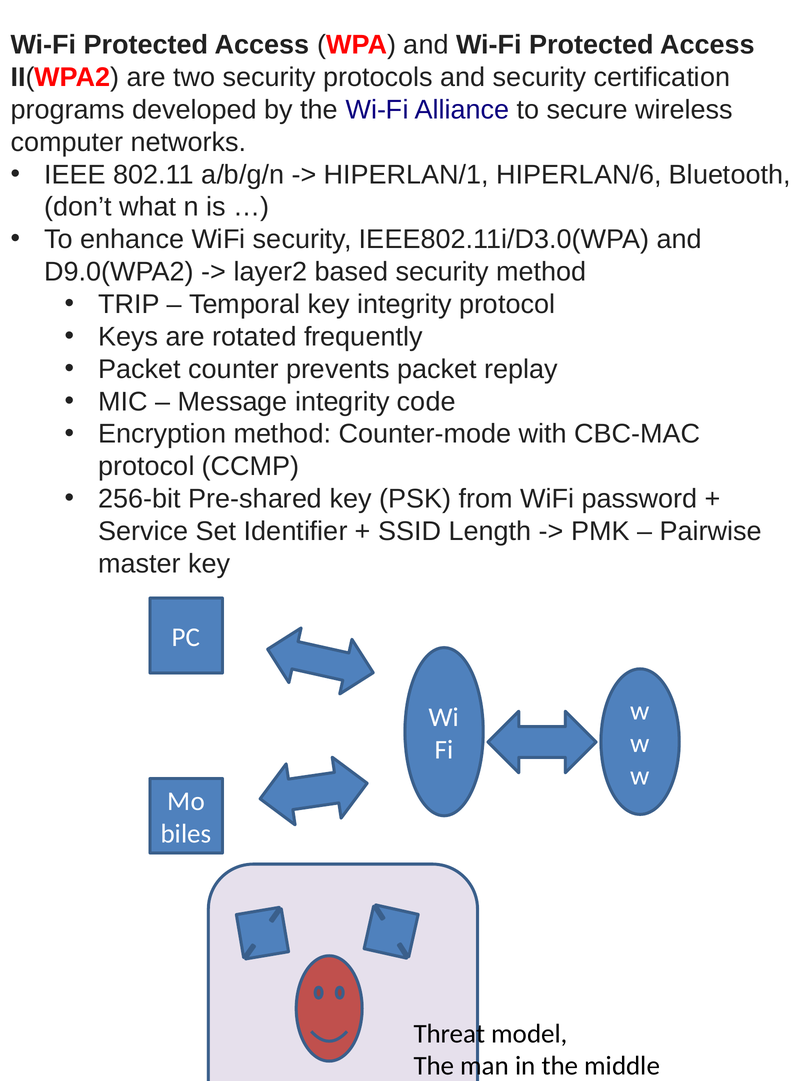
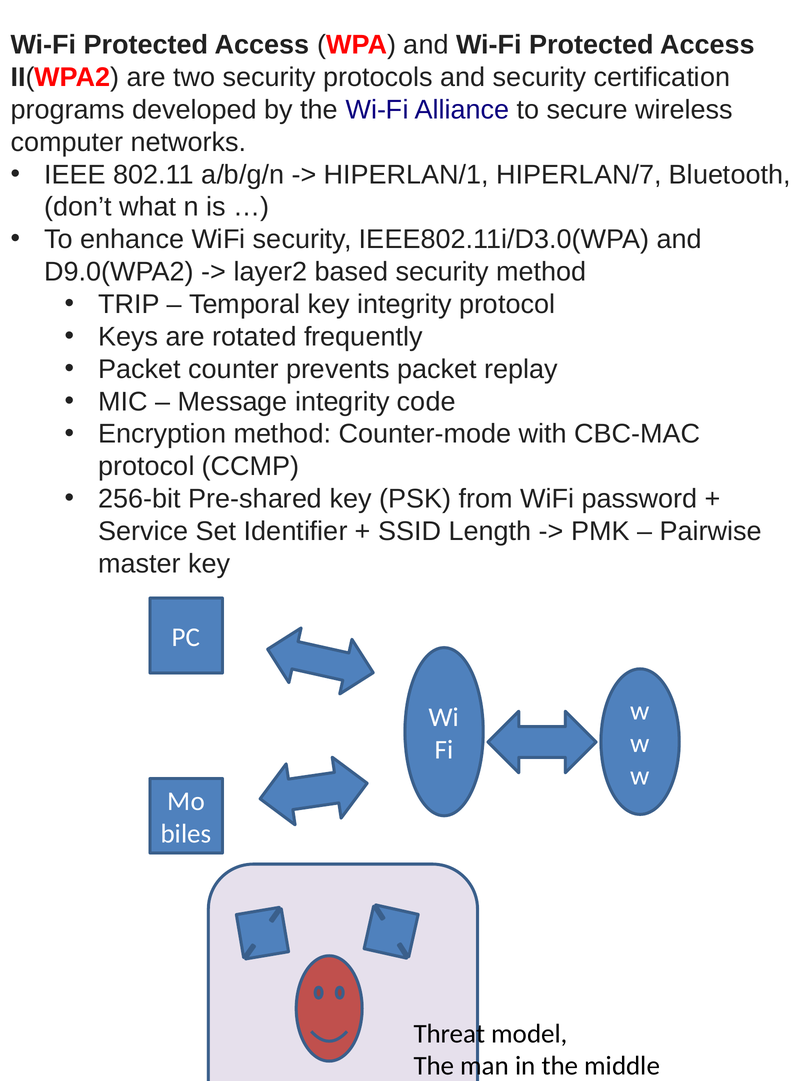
HIPERLAN/6: HIPERLAN/6 -> HIPERLAN/7
